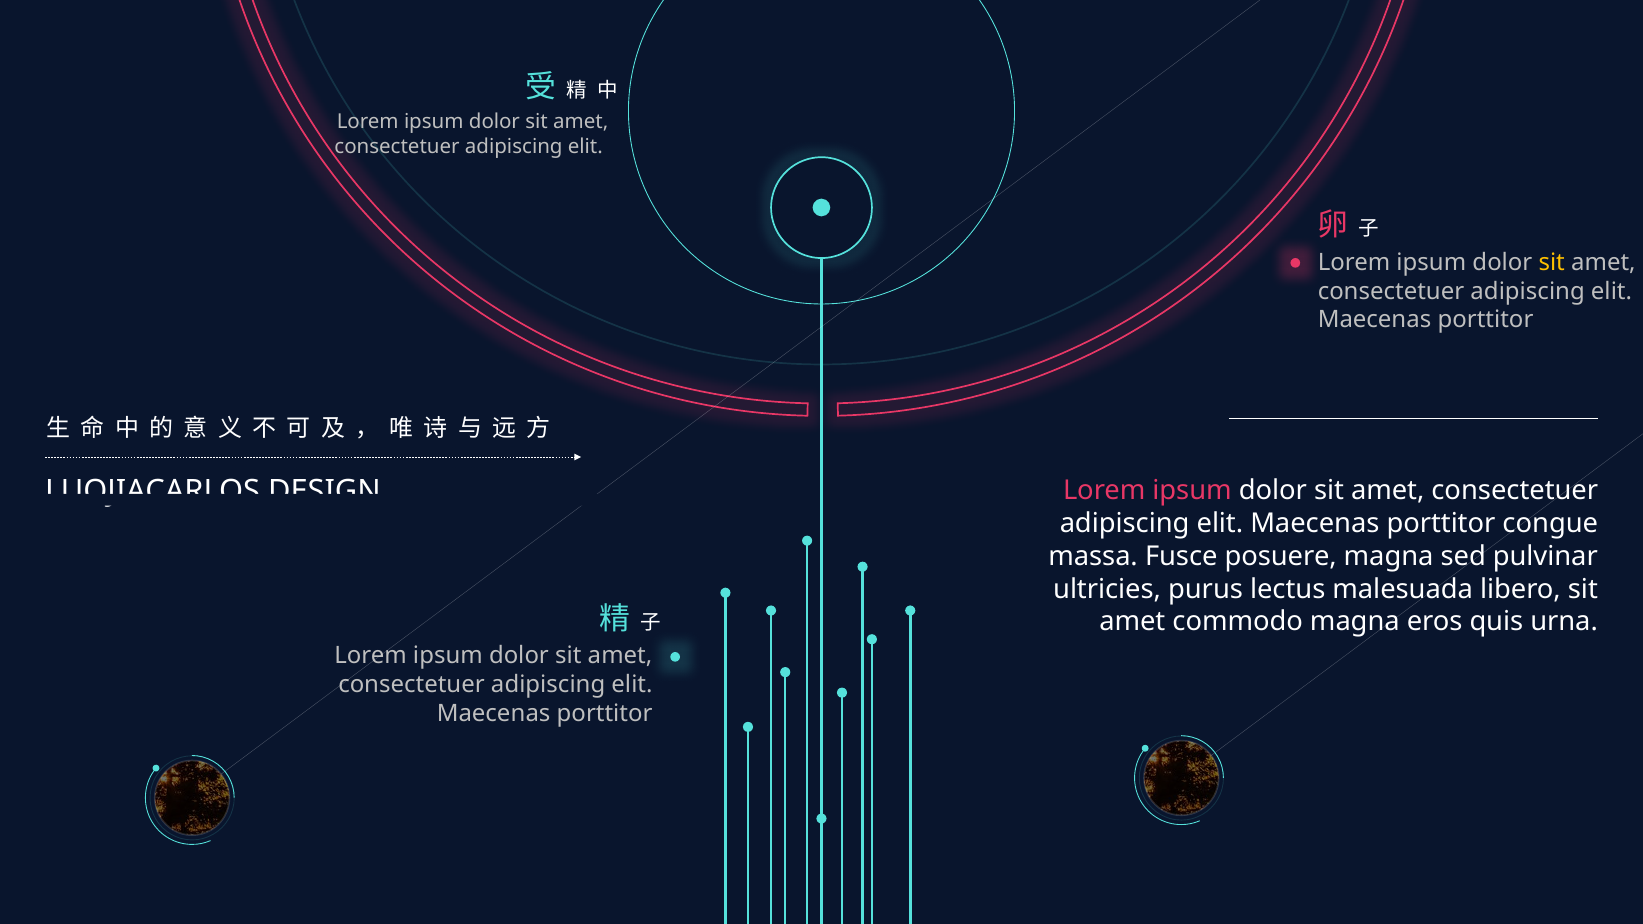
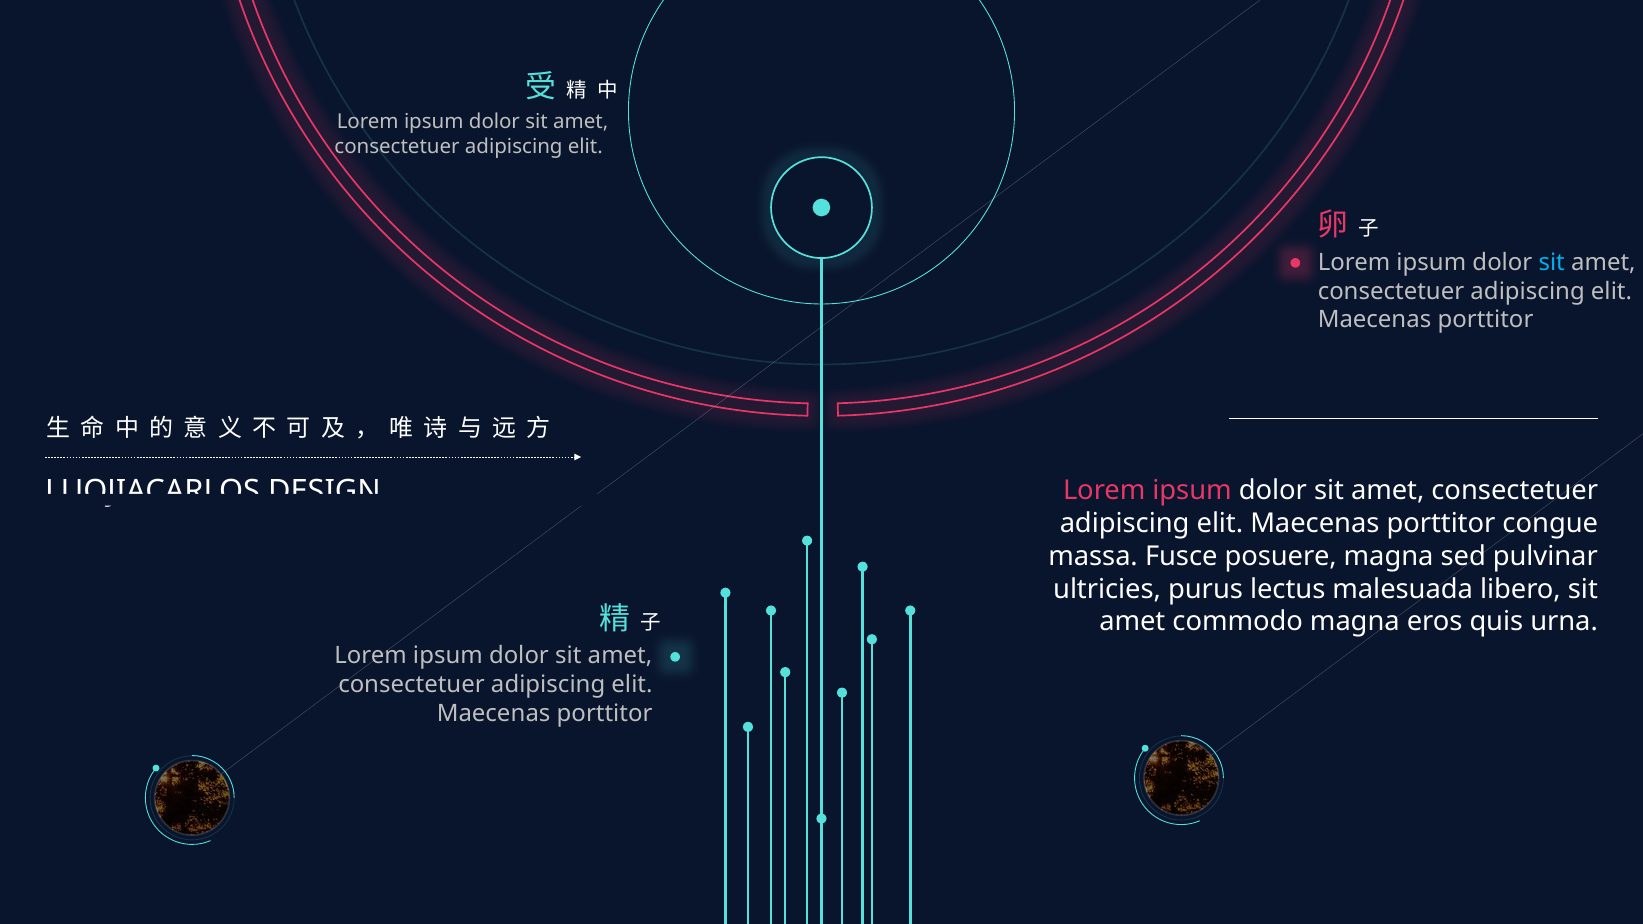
sit at (1552, 262) colour: yellow -> light blue
